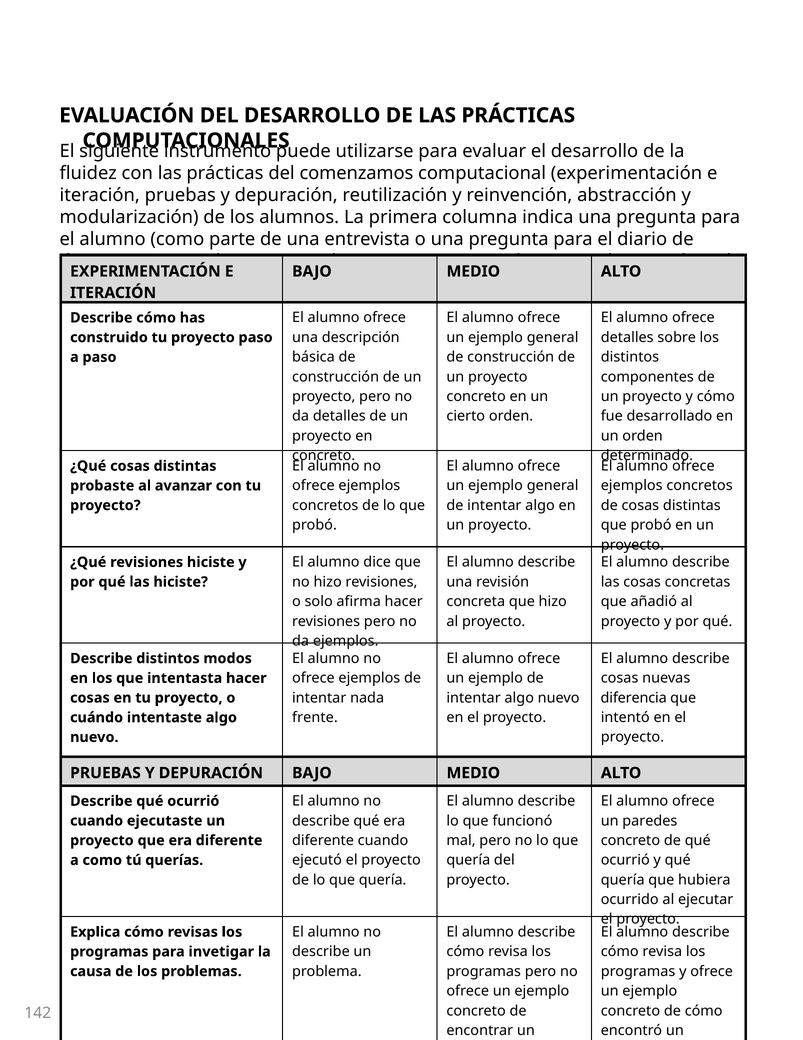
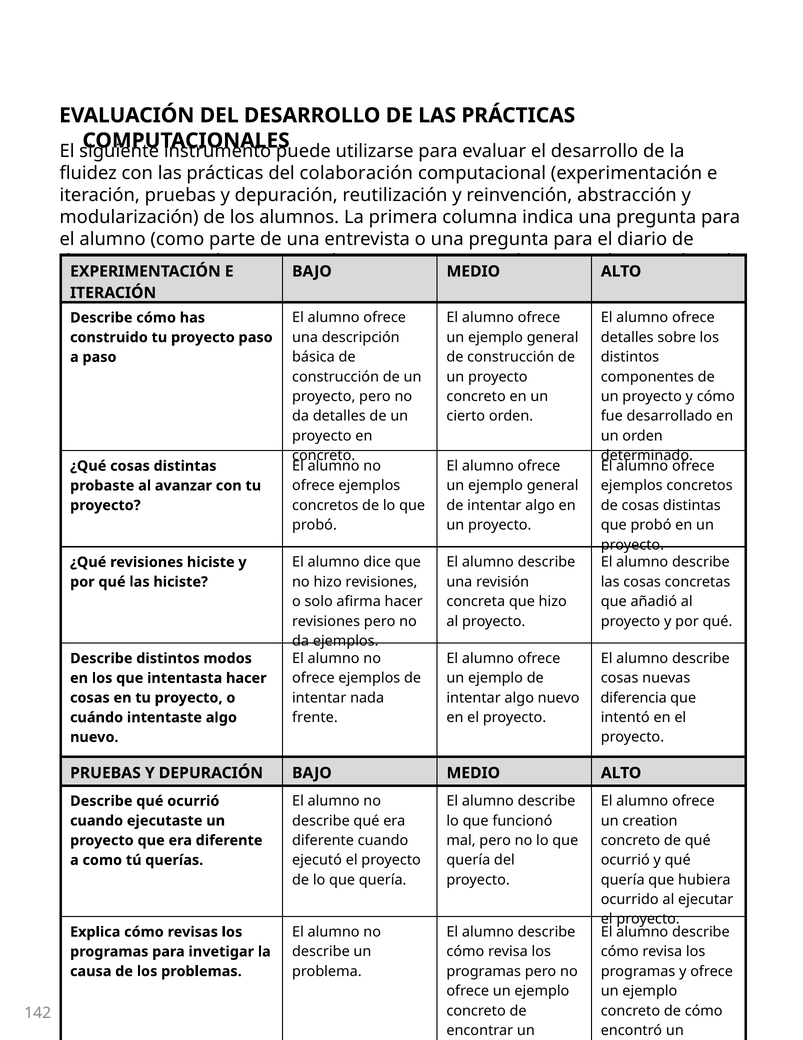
comenzamos: comenzamos -> colaboración
paredes: paredes -> creation
